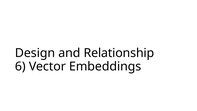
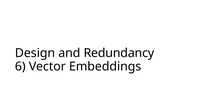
Relationship: Relationship -> Redundancy
